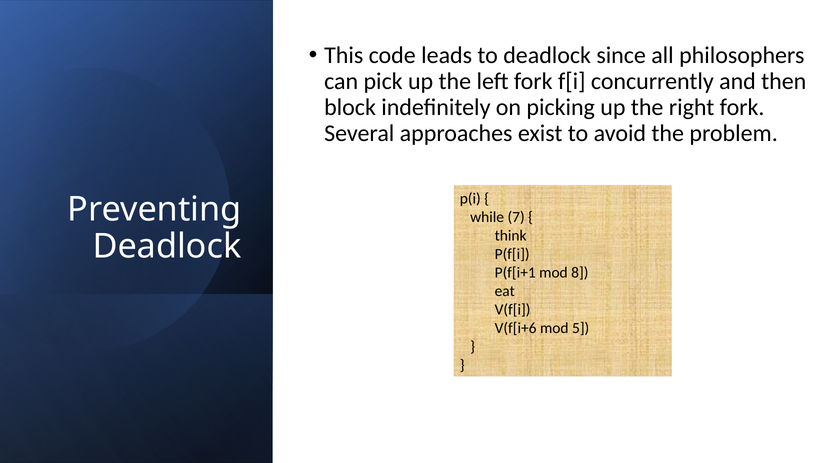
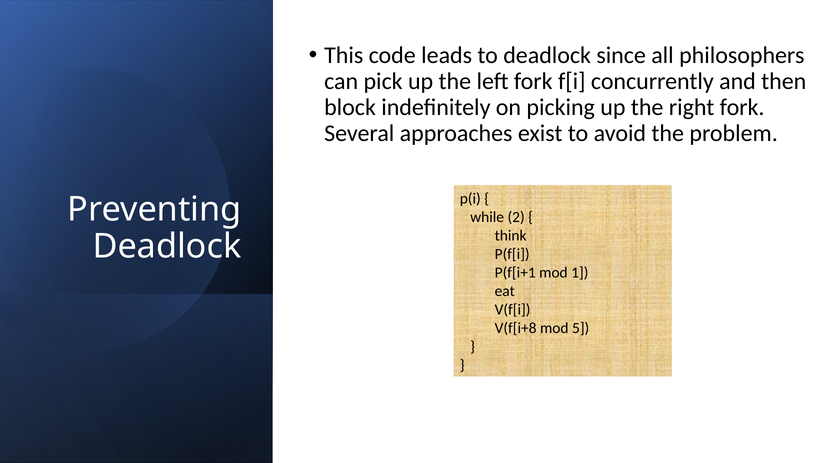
7: 7 -> 2
8: 8 -> 1
V(f[i+6: V(f[i+6 -> V(f[i+8
